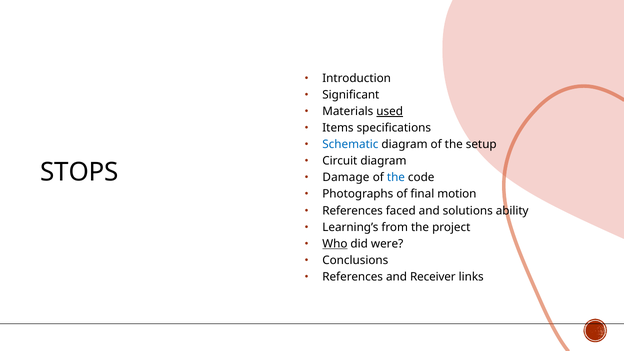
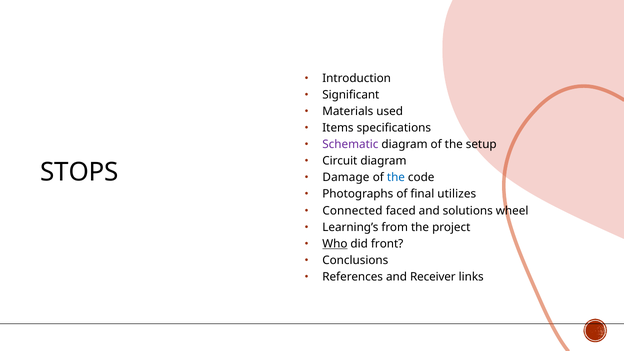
used underline: present -> none
Schematic colour: blue -> purple
motion: motion -> utilizes
References at (353, 211): References -> Connected
ability: ability -> wheel
were: were -> front
